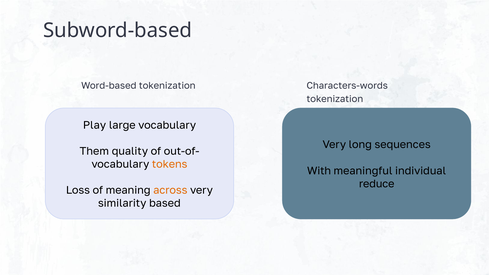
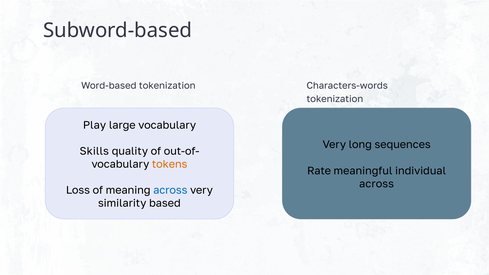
Them: Them -> Skills
With: With -> Rate
reduce at (377, 184): reduce -> across
across at (170, 190) colour: orange -> blue
